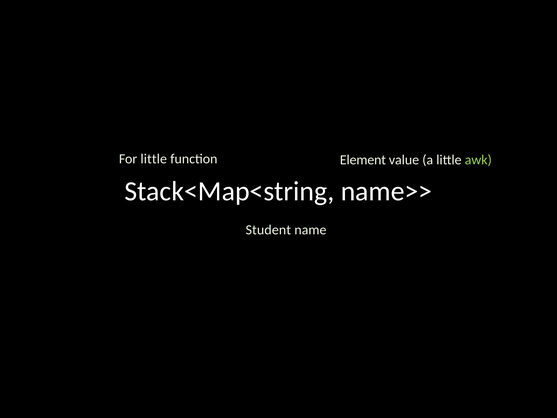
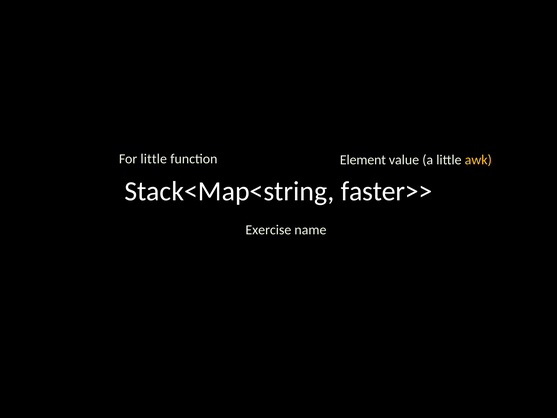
awk colour: light green -> yellow
name>>: name>> -> faster>>
Student: Student -> Exercise
